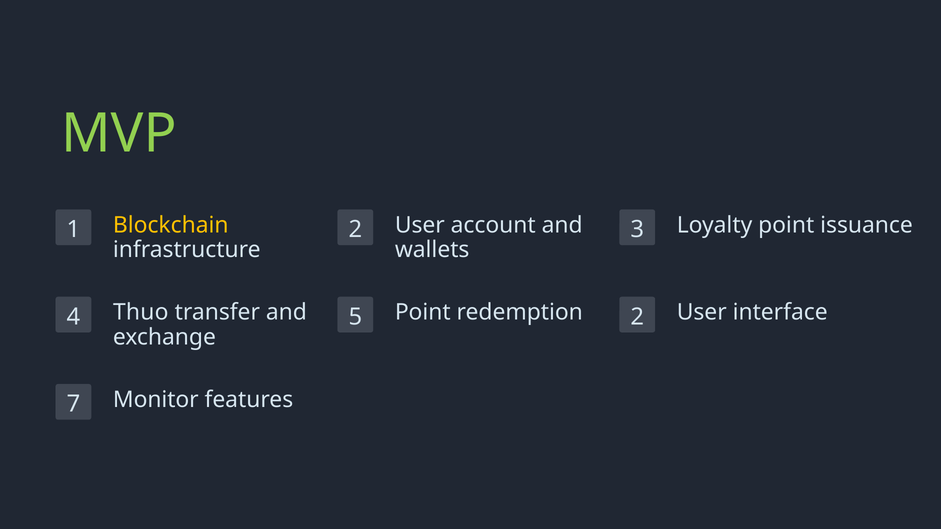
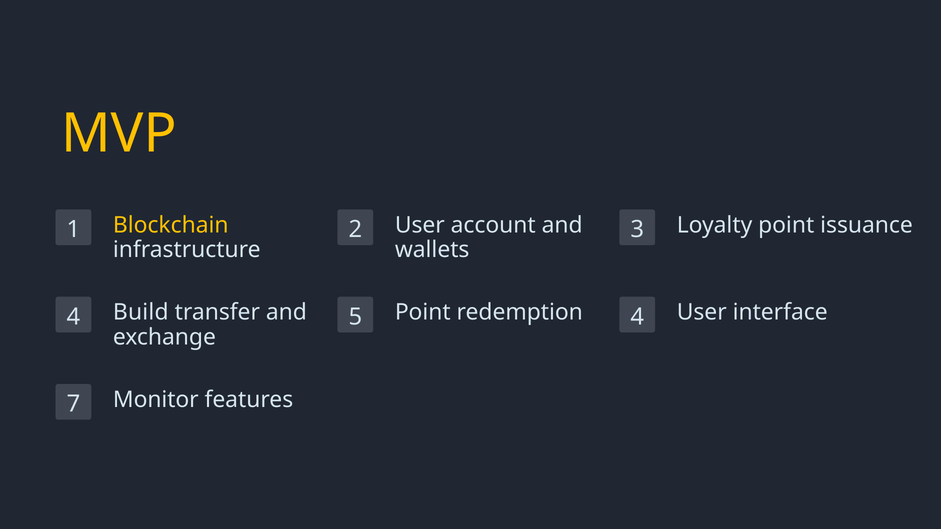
MVP colour: light green -> yellow
Thuo: Thuo -> Build
redemption 2: 2 -> 4
